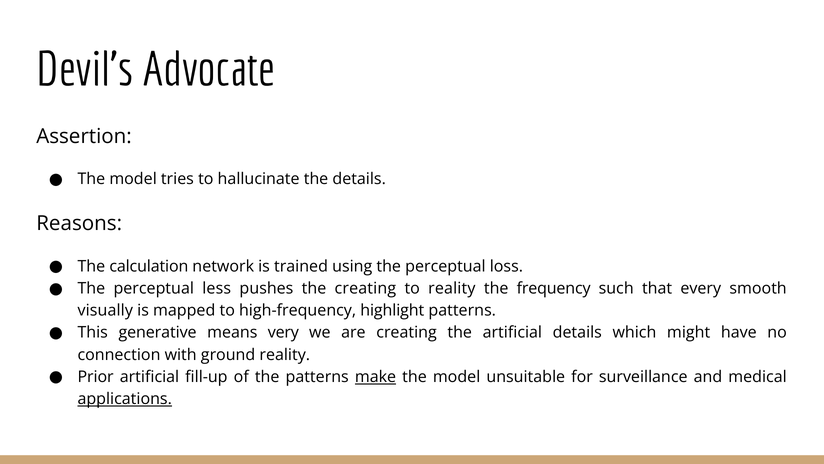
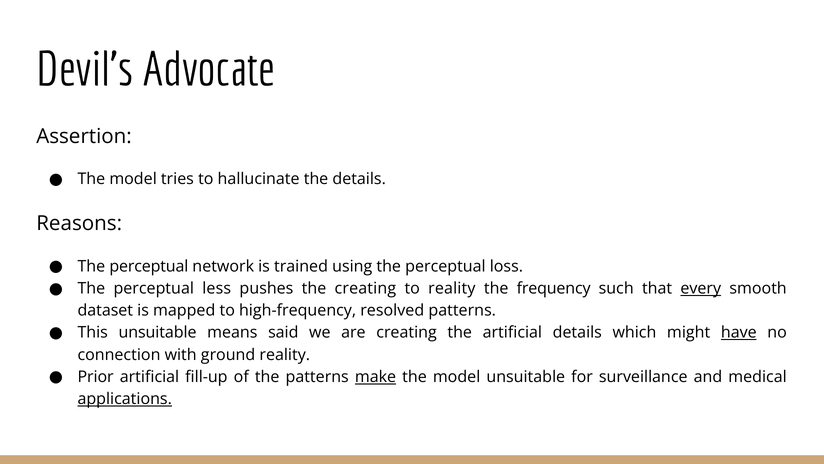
calculation at (149, 266): calculation -> perceptual
every underline: none -> present
visually: visually -> dataset
highlight: highlight -> resolved
This generative: generative -> unsuitable
very: very -> said
have underline: none -> present
